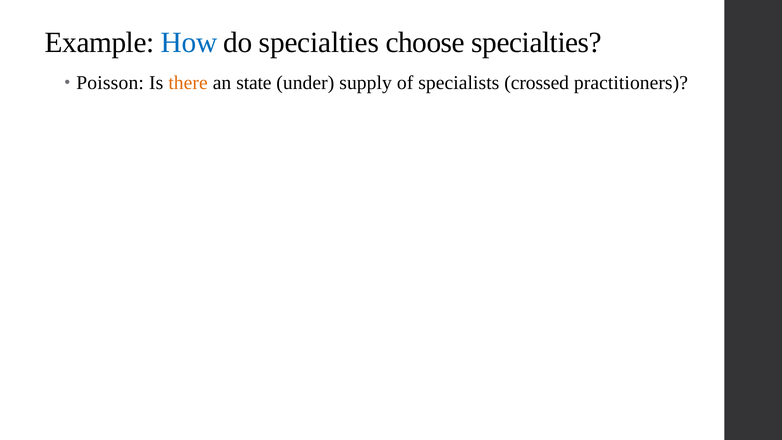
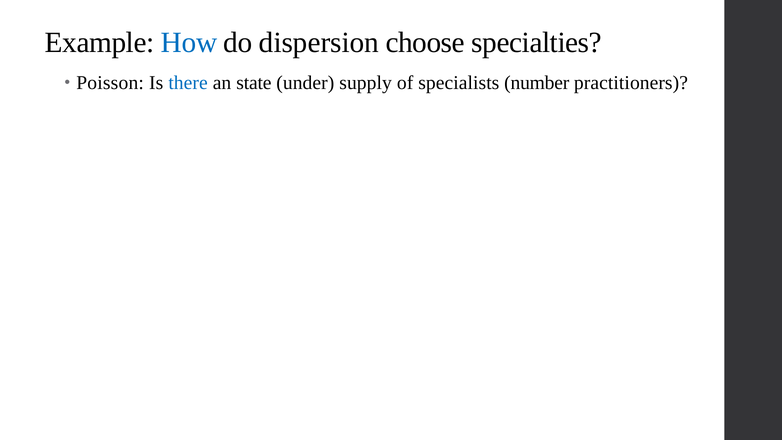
do specialties: specialties -> dispersion
there colour: orange -> blue
crossed: crossed -> number
